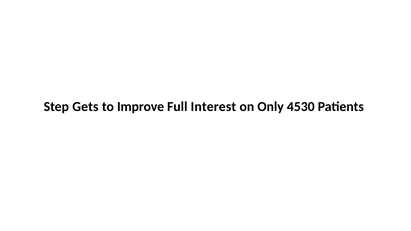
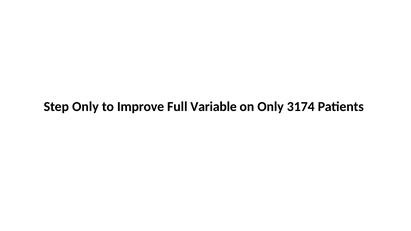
Step Gets: Gets -> Only
Interest: Interest -> Variable
4530: 4530 -> 3174
